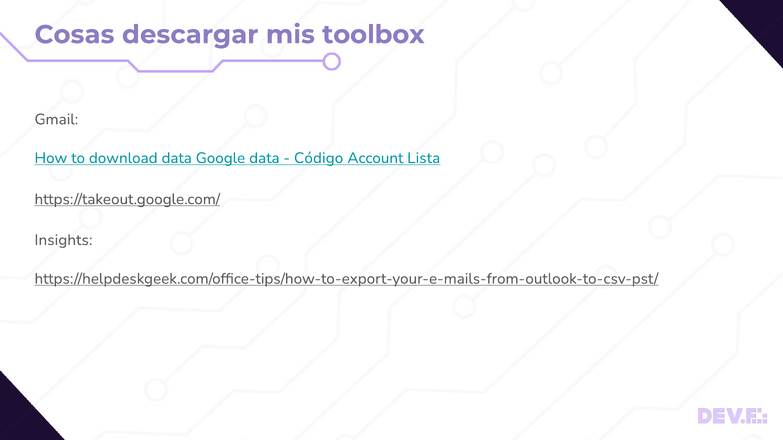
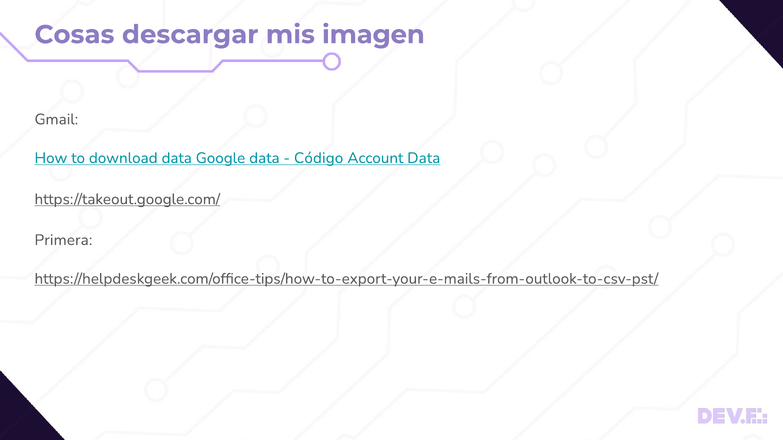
toolbox: toolbox -> imagen
Account Lista: Lista -> Data
Insights: Insights -> Primera
